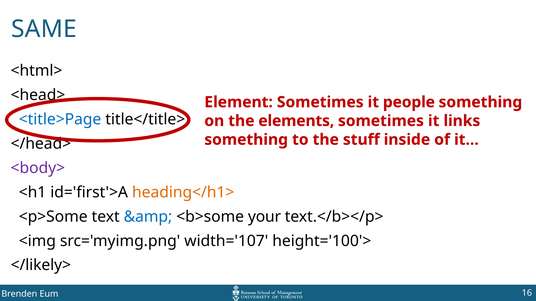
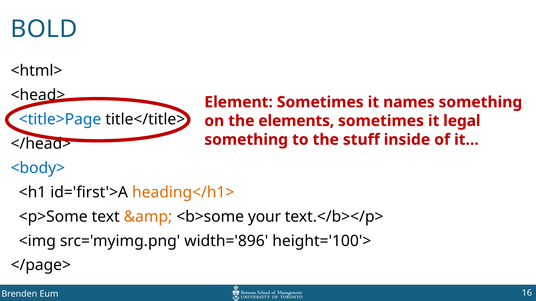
SAME: SAME -> BOLD
people: people -> names
links: links -> legal
<body> colour: purple -> blue
&amp colour: blue -> orange
width='107: width='107 -> width='896
</likely>: </likely> -> </page>
